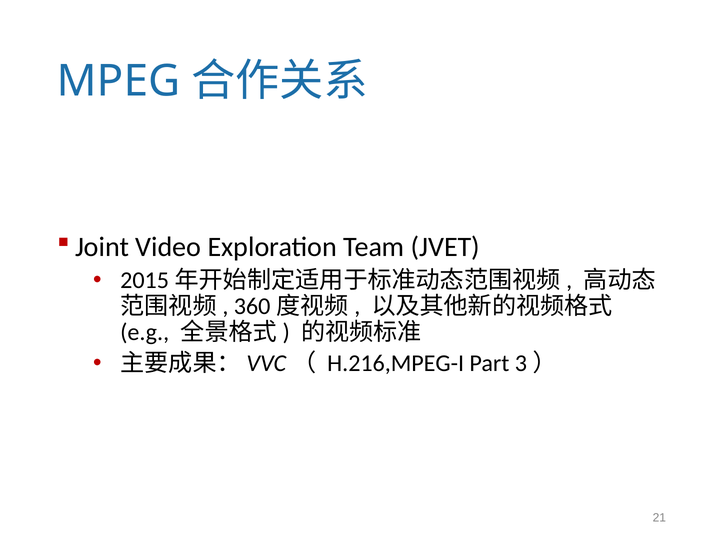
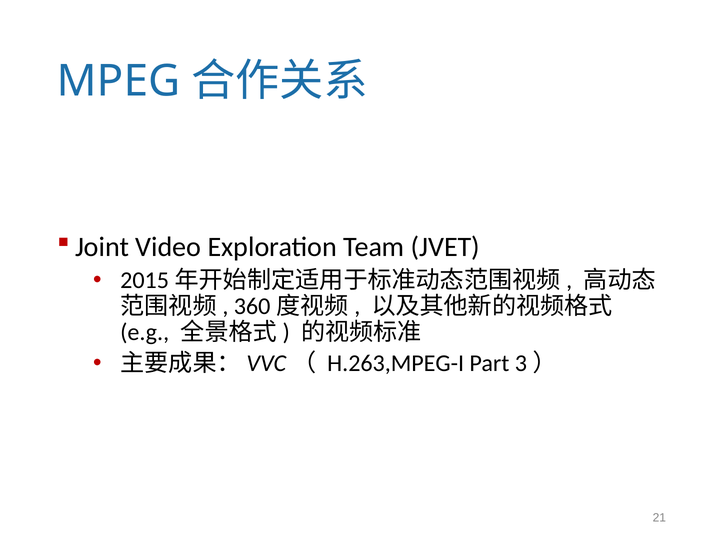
H.216,MPEG-I: H.216,MPEG-I -> H.263,MPEG-I
